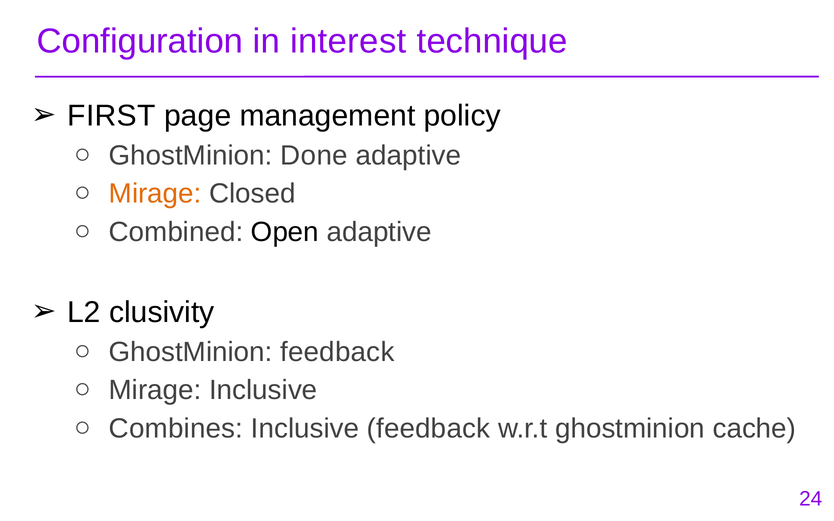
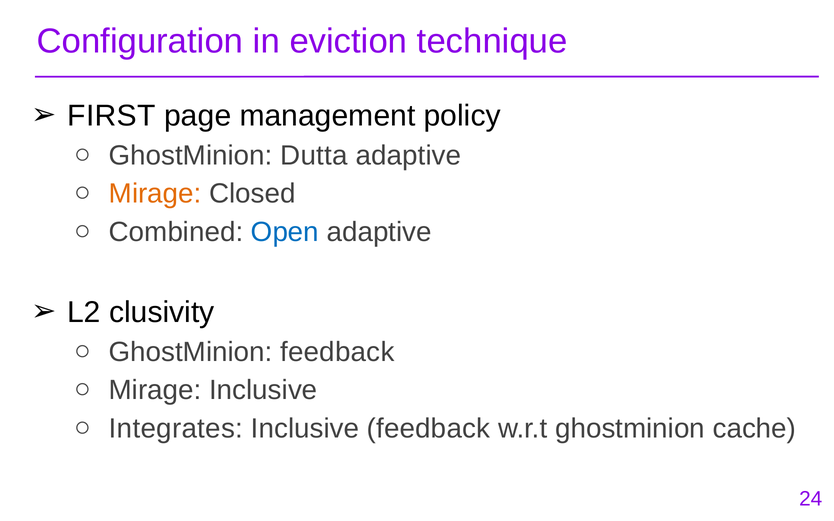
interest: interest -> eviction
Done: Done -> Dutta
Open colour: black -> blue
Combines: Combines -> Integrates
